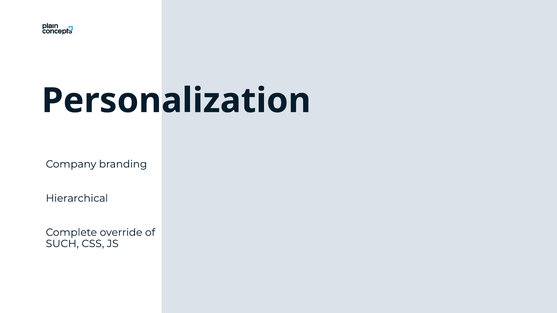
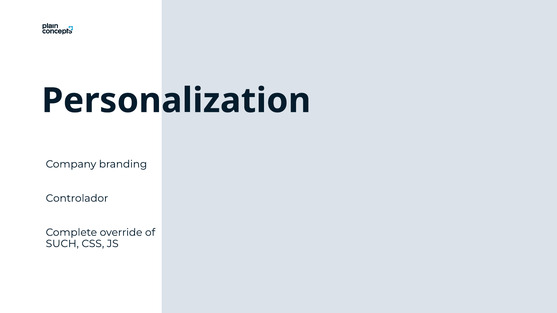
Hierarchical: Hierarchical -> Controlador
